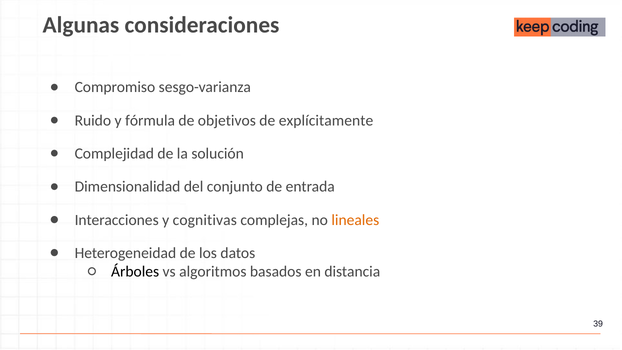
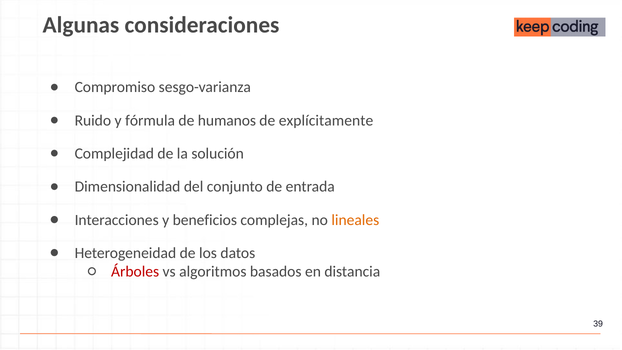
objetivos: objetivos -> humanos
cognitivas: cognitivas -> beneficios
Árboles colour: black -> red
